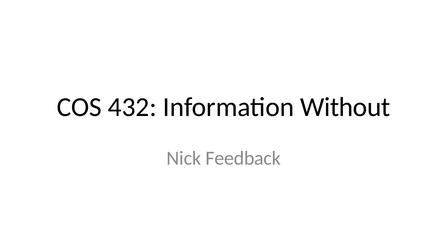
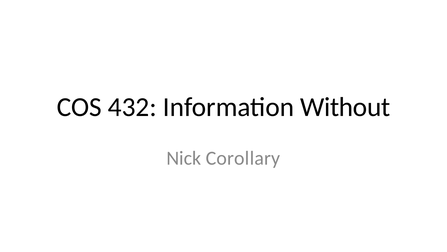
Feedback: Feedback -> Corollary
